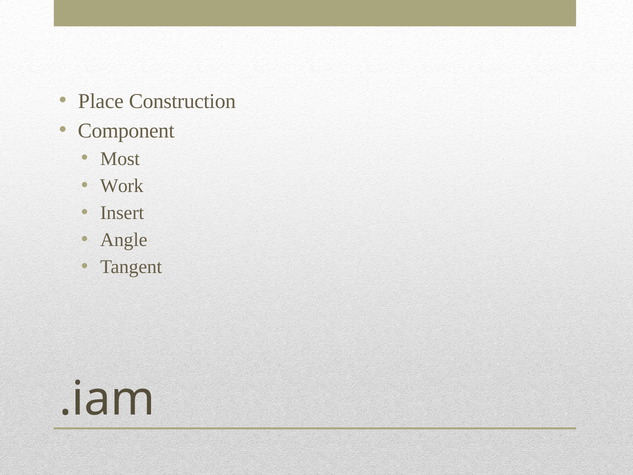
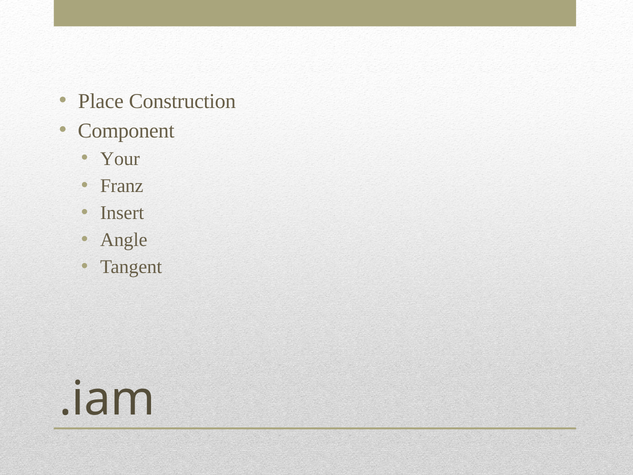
Most: Most -> Your
Work: Work -> Franz
